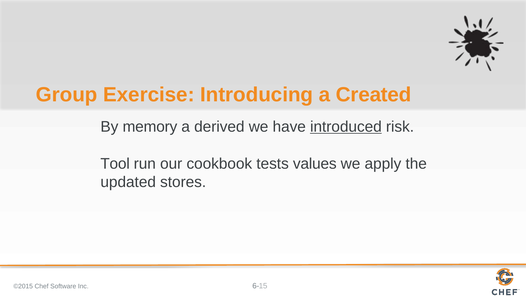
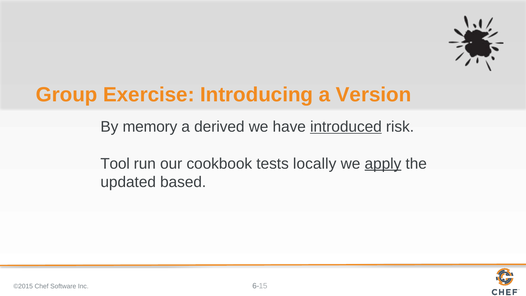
Created: Created -> Version
values: values -> locally
apply underline: none -> present
stores: stores -> based
